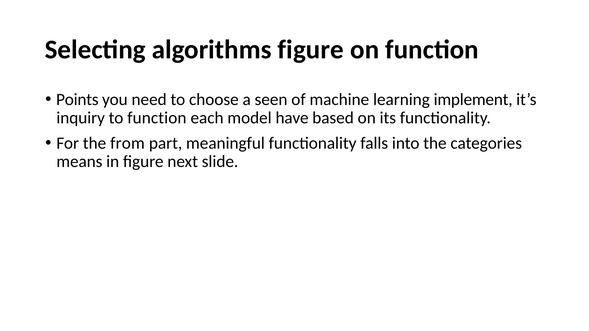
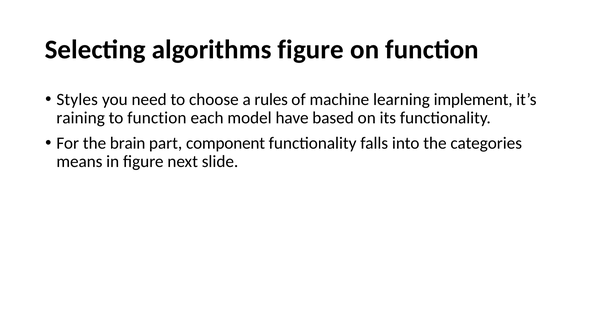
Points: Points -> Styles
seen: seen -> rules
inquiry: inquiry -> raining
from: from -> brain
meaningful: meaningful -> component
